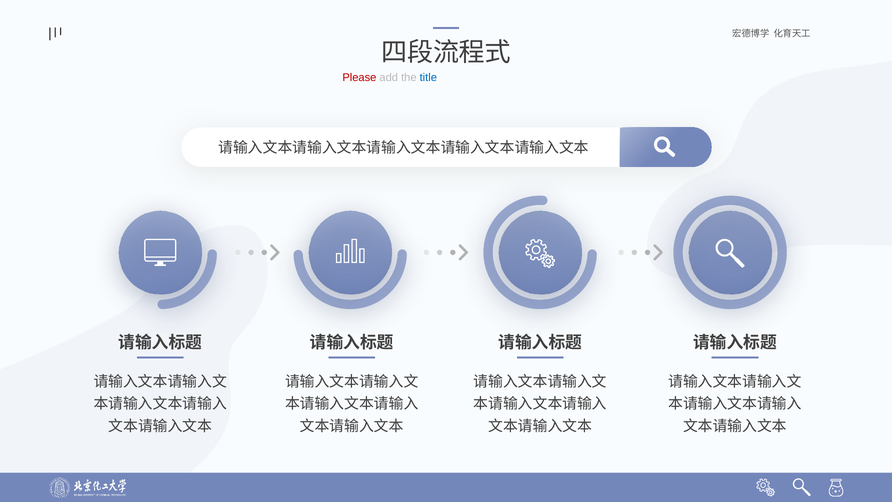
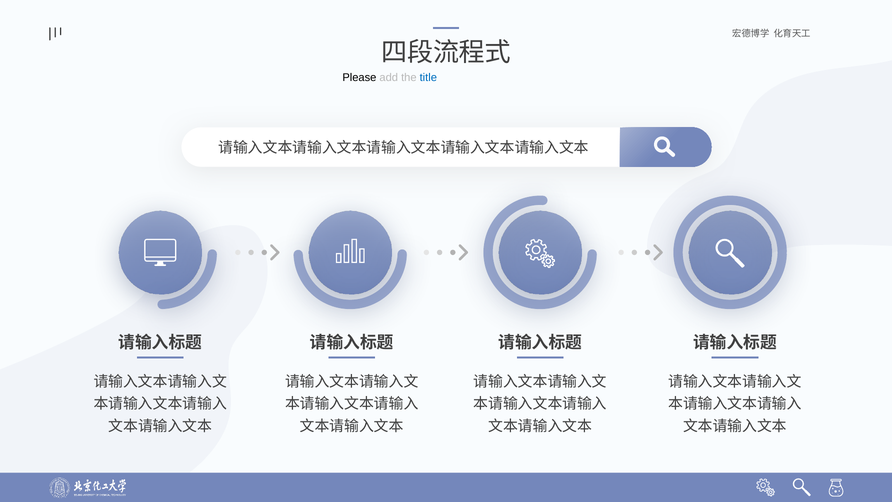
Please colour: red -> black
